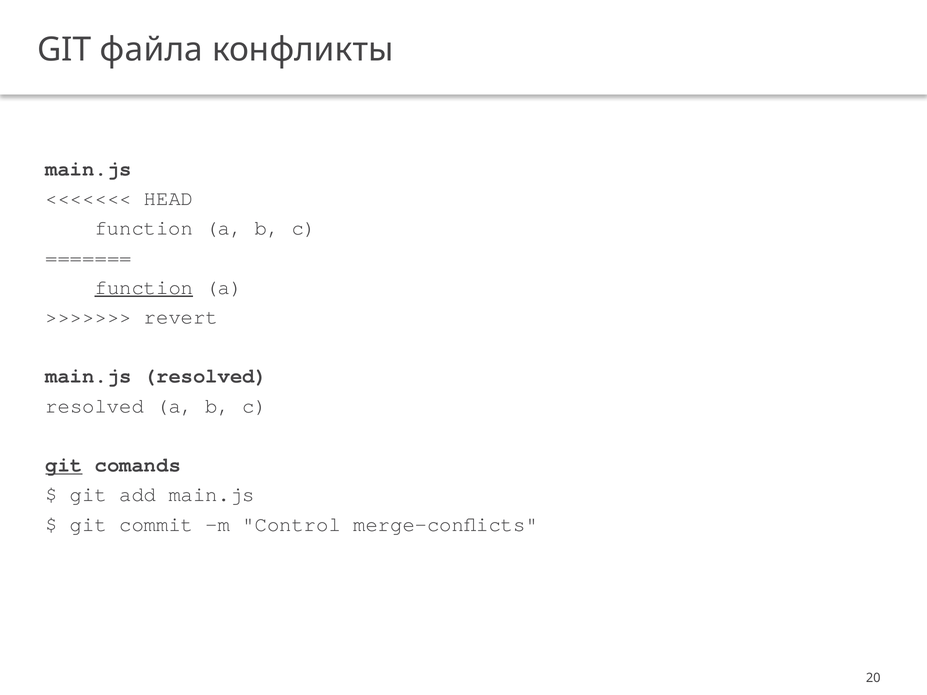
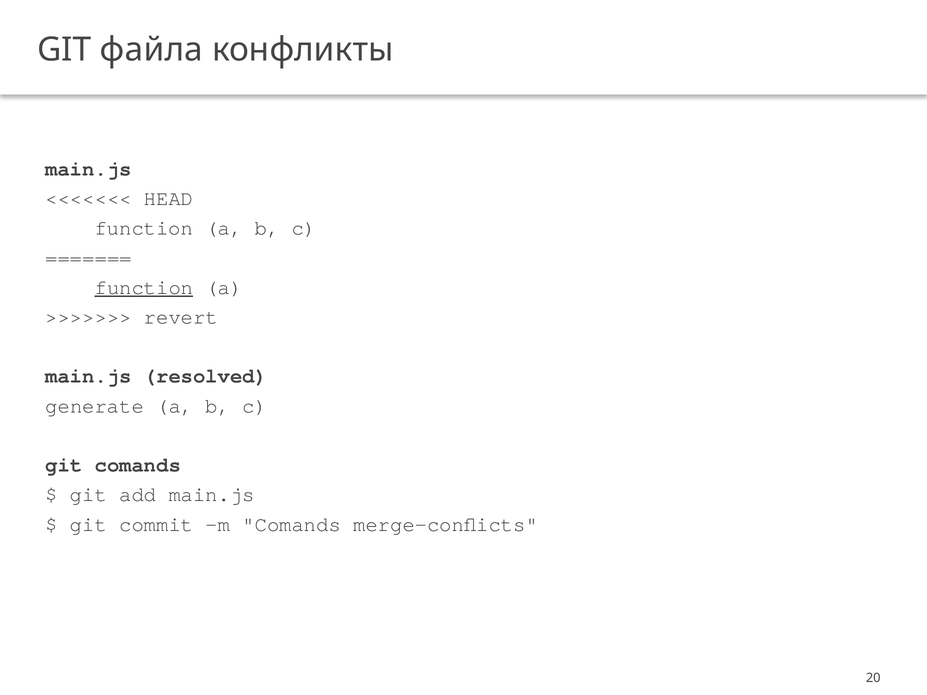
resolved at (95, 406): resolved -> generate
git at (64, 465) underline: present -> none
m Control: Control -> Comands
